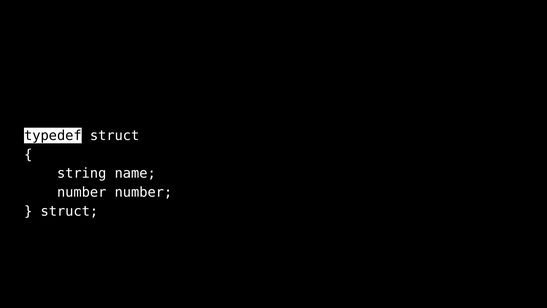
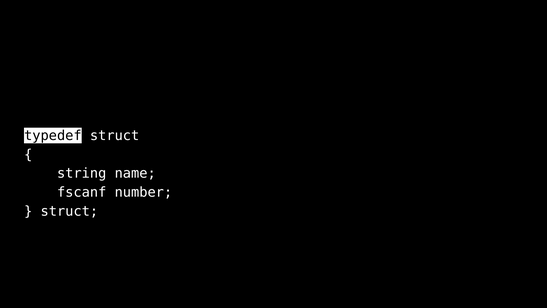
number at (82, 192): number -> fscanf
